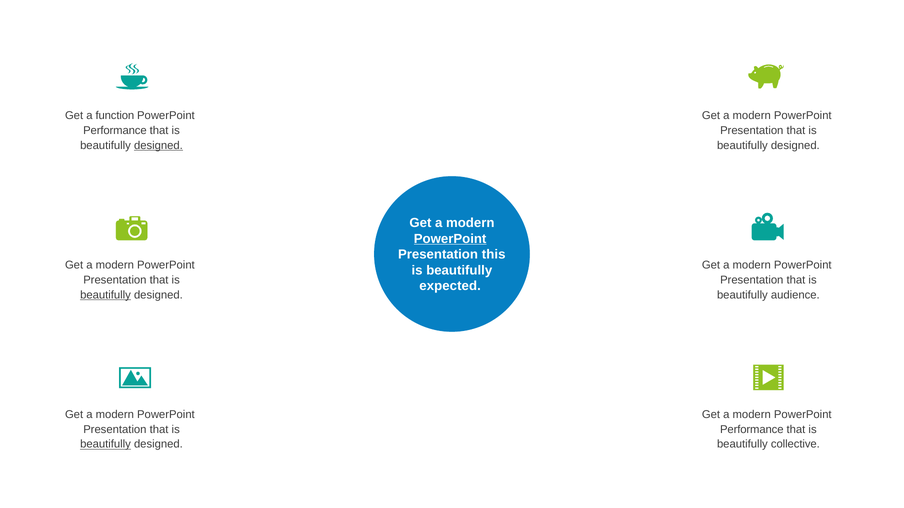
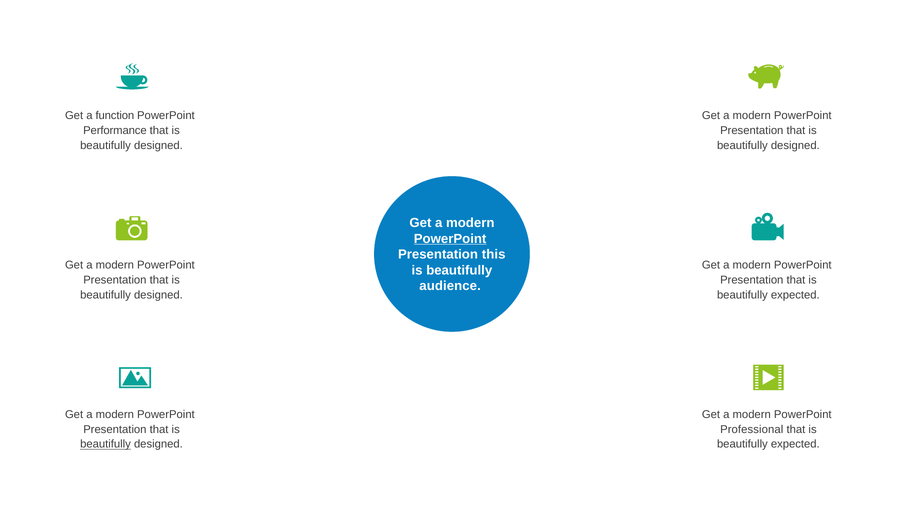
designed at (158, 146) underline: present -> none
expected: expected -> audience
beautifully at (106, 295) underline: present -> none
audience at (795, 295): audience -> expected
Performance at (752, 430): Performance -> Professional
collective at (795, 445): collective -> expected
